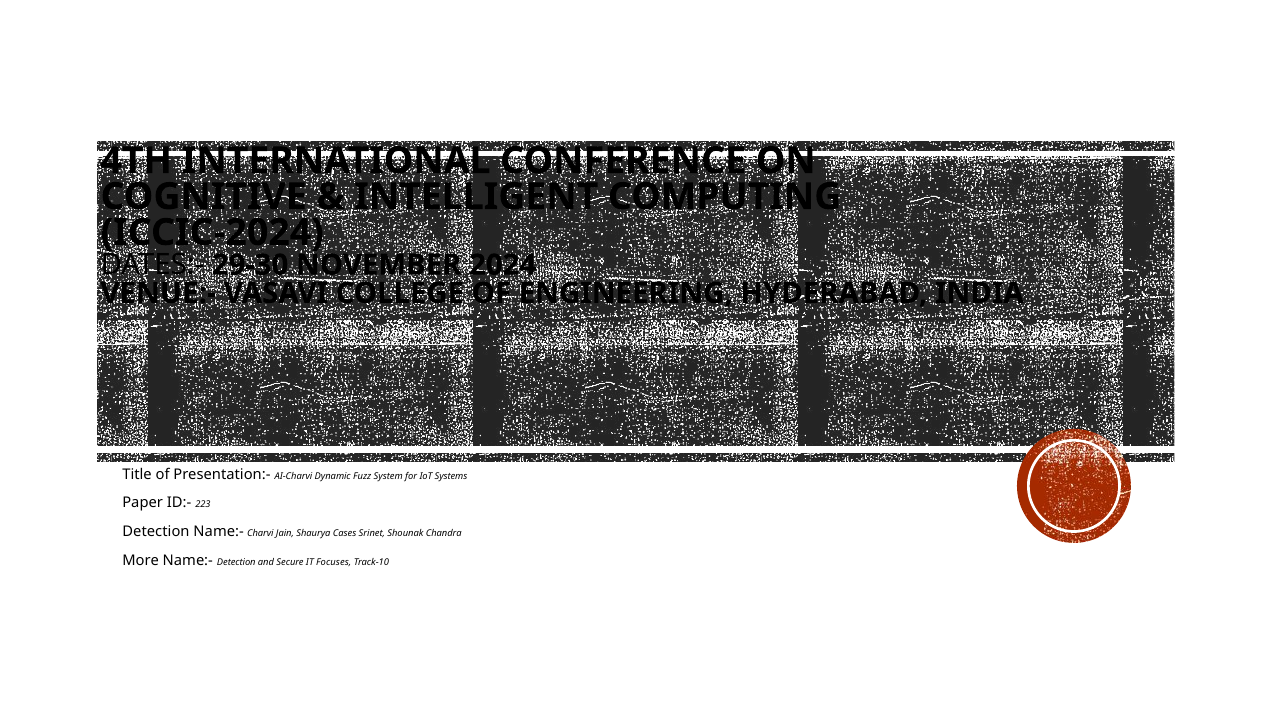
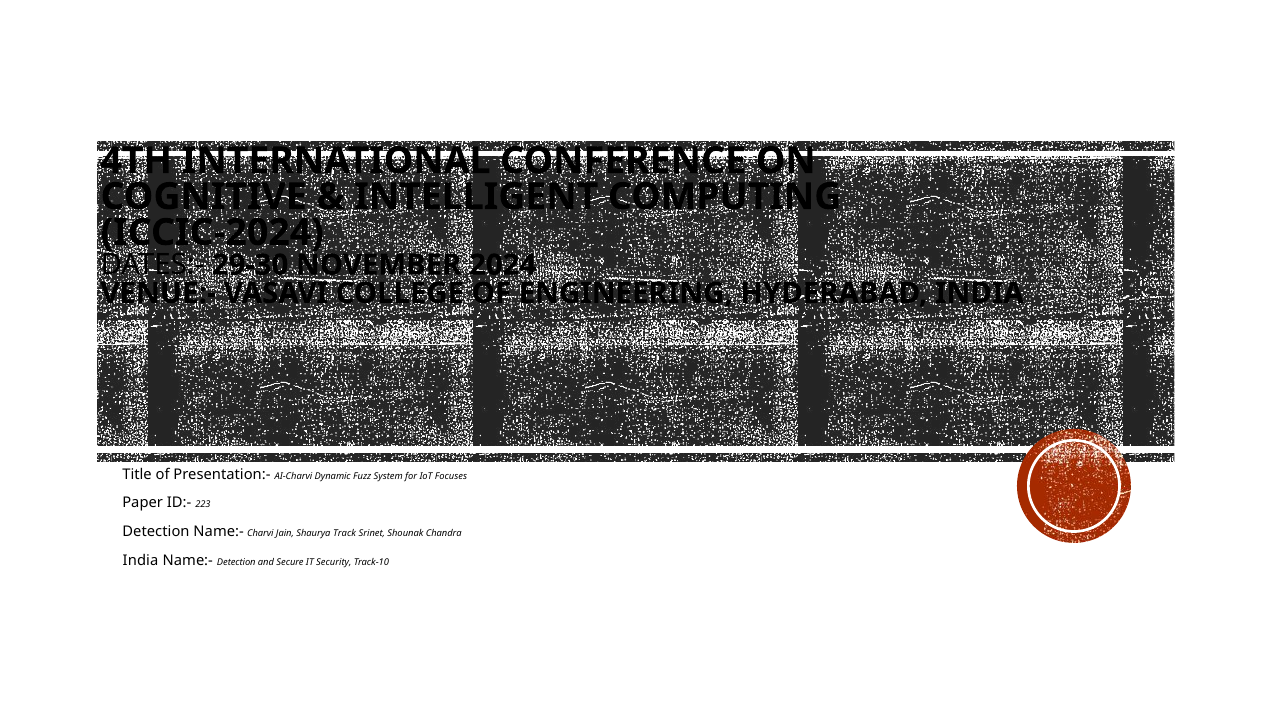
Systems: Systems -> Focuses
Cases: Cases -> Track
More at (141, 560): More -> India
Focuses: Focuses -> Security
